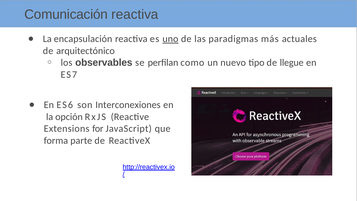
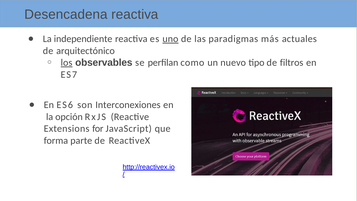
Comunicación: Comunicación -> Desencadena
encapsulación: encapsulación -> independiente
los underline: none -> present
llegue: llegue -> filtros
